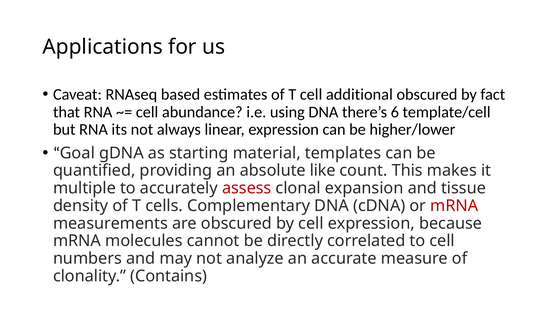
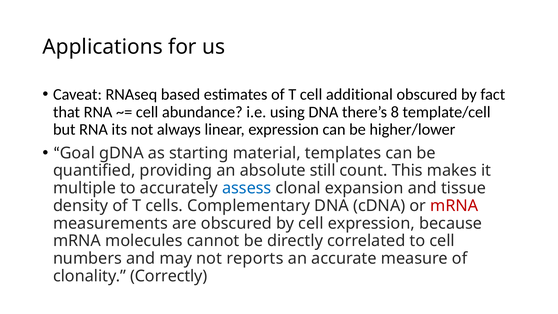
6: 6 -> 8
like: like -> still
assess colour: red -> blue
analyze: analyze -> reports
Contains: Contains -> Correctly
